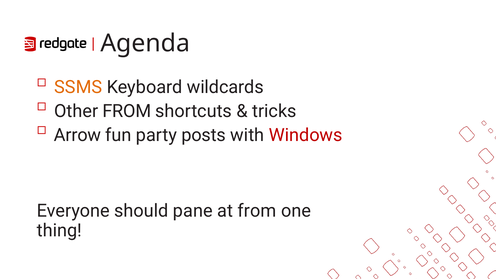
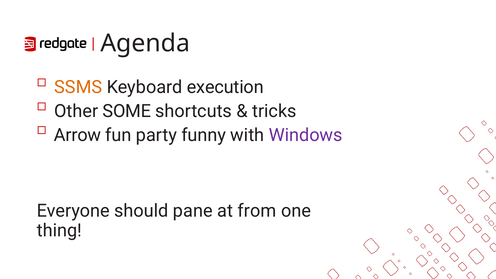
wildcards: wildcards -> execution
Other FROM: FROM -> SOME
posts: posts -> funny
Windows colour: red -> purple
